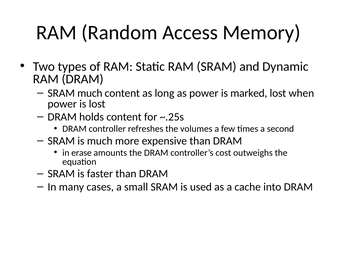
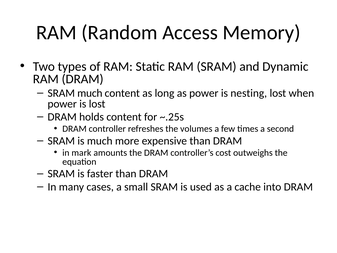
marked: marked -> nesting
erase: erase -> mark
